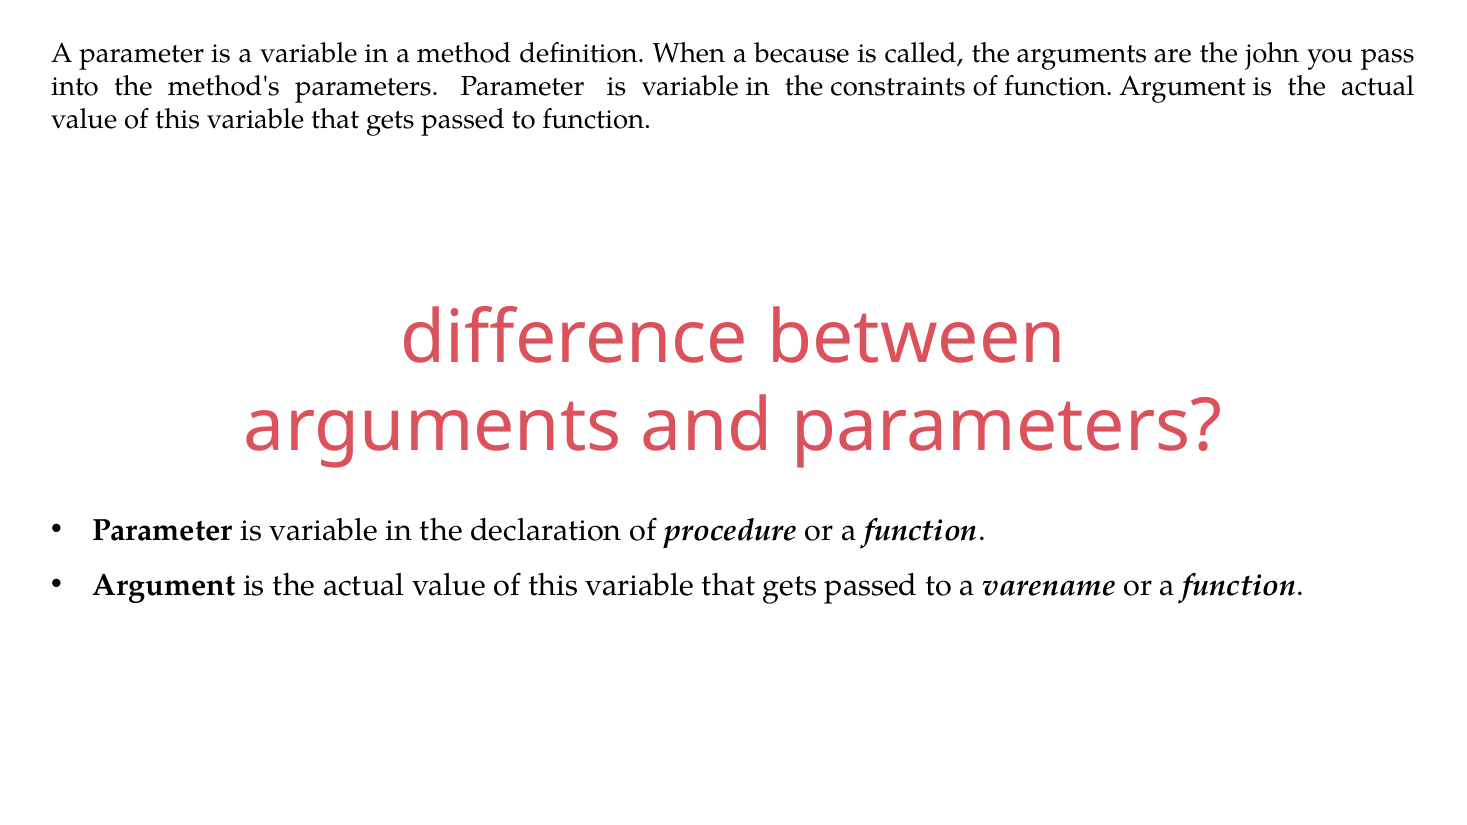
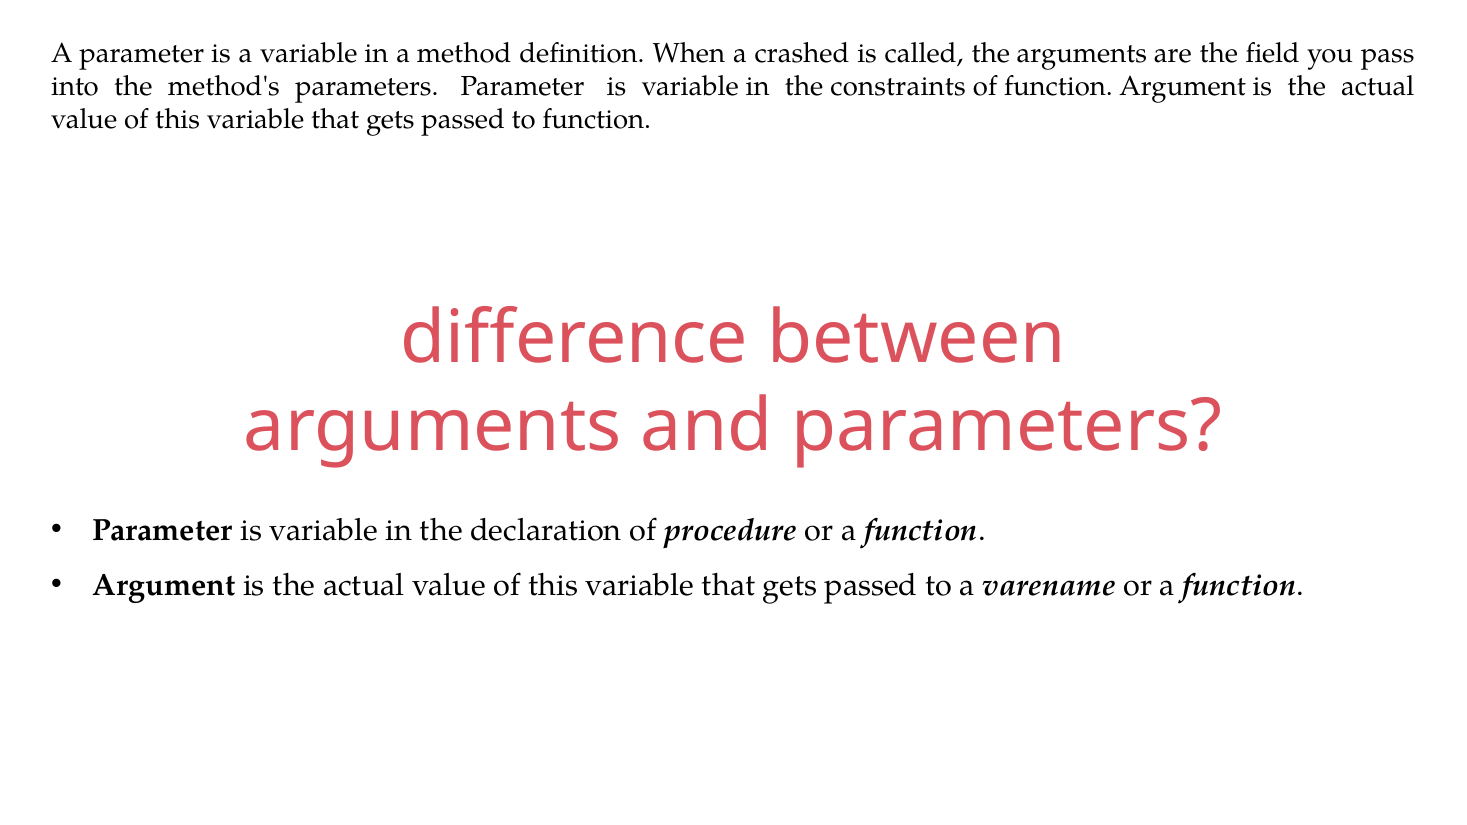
because: because -> crashed
john: john -> field
